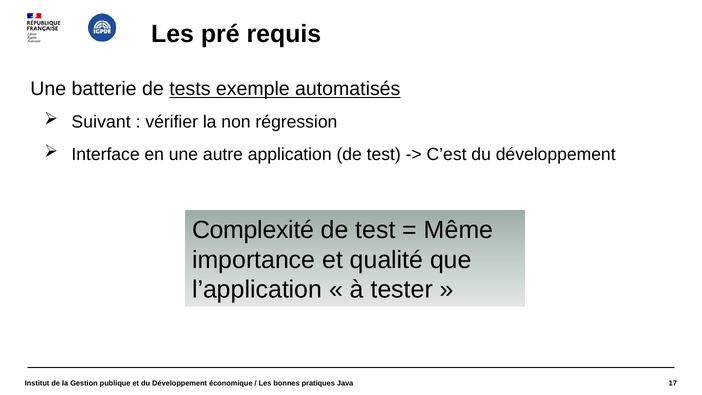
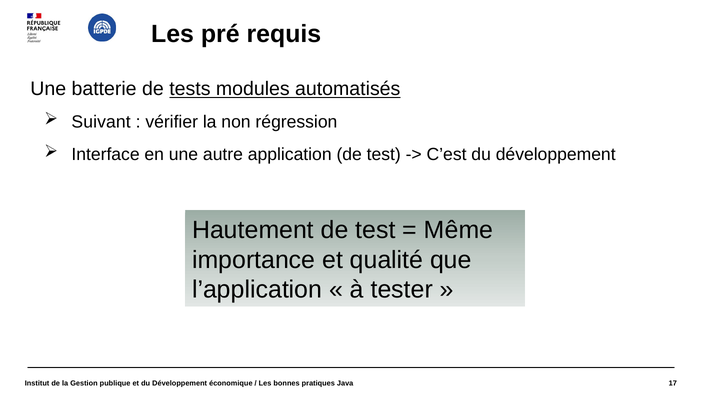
exemple: exemple -> modules
Complexité: Complexité -> Hautement
